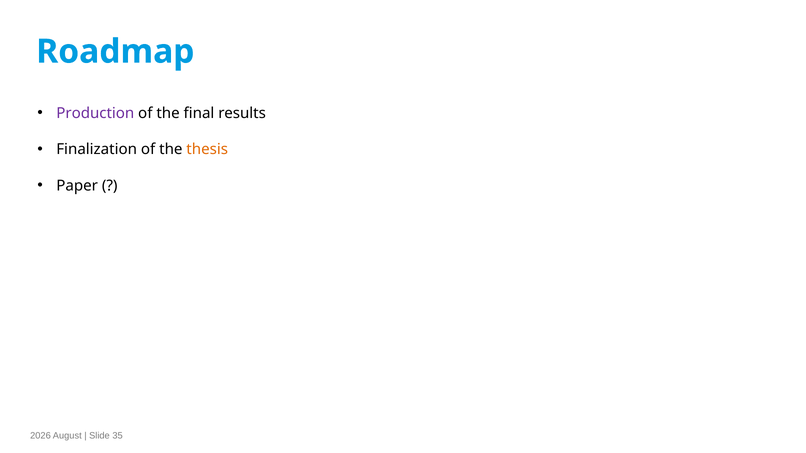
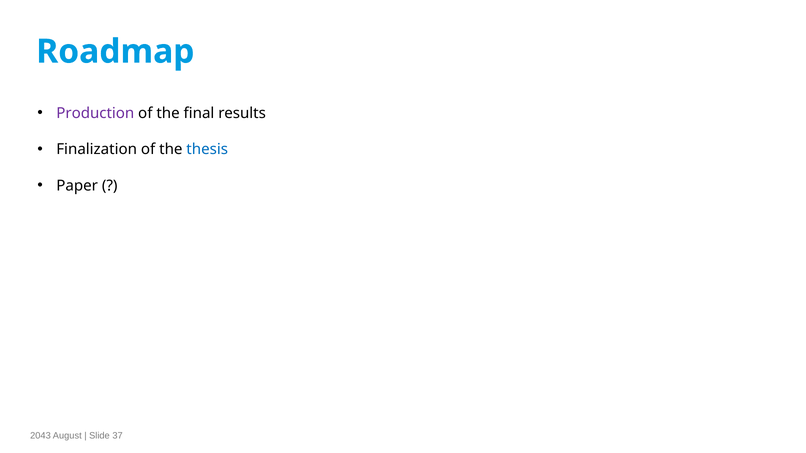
thesis colour: orange -> blue
2026: 2026 -> 2043
35: 35 -> 37
